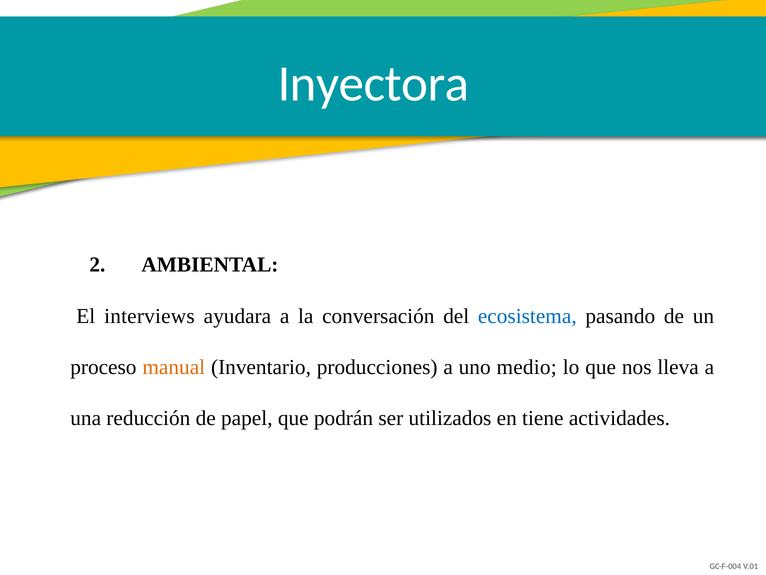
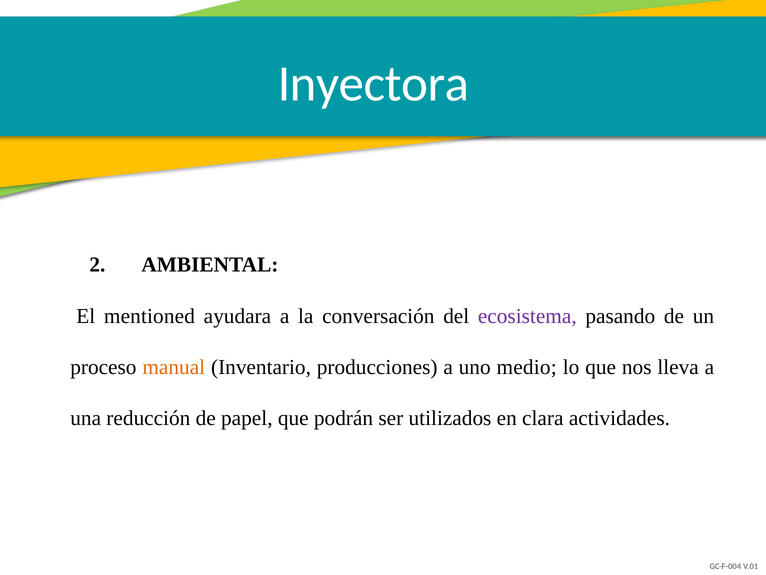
interviews: interviews -> mentioned
ecosistema colour: blue -> purple
tiene: tiene -> clara
